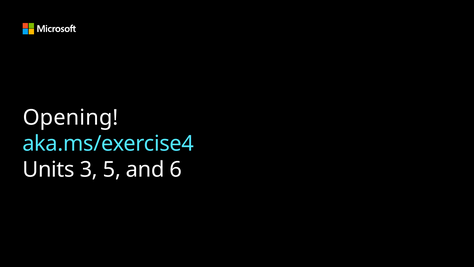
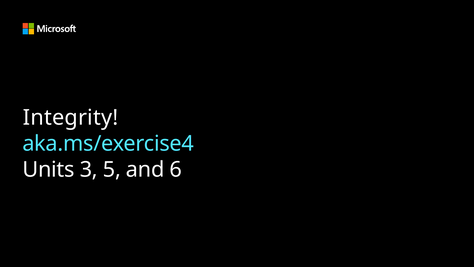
Opening: Opening -> Integrity
